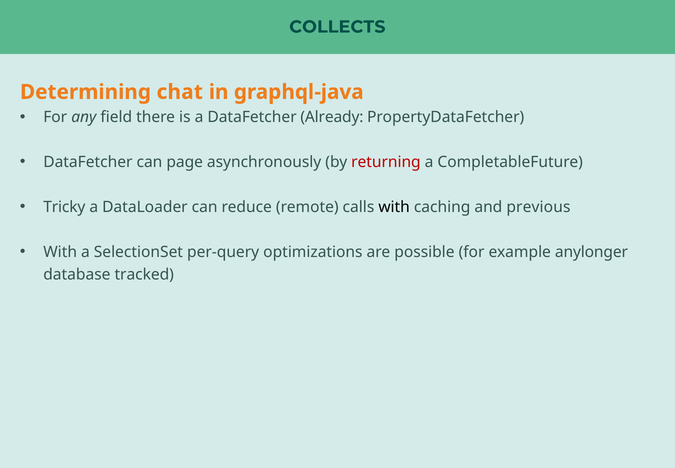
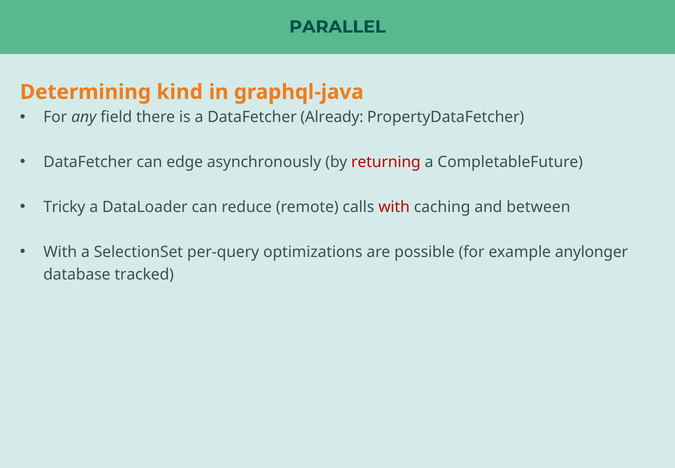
COLLECTS: COLLECTS -> PARALLEL
chat: chat -> kind
page: page -> edge
with at (394, 207) colour: black -> red
previous: previous -> between
